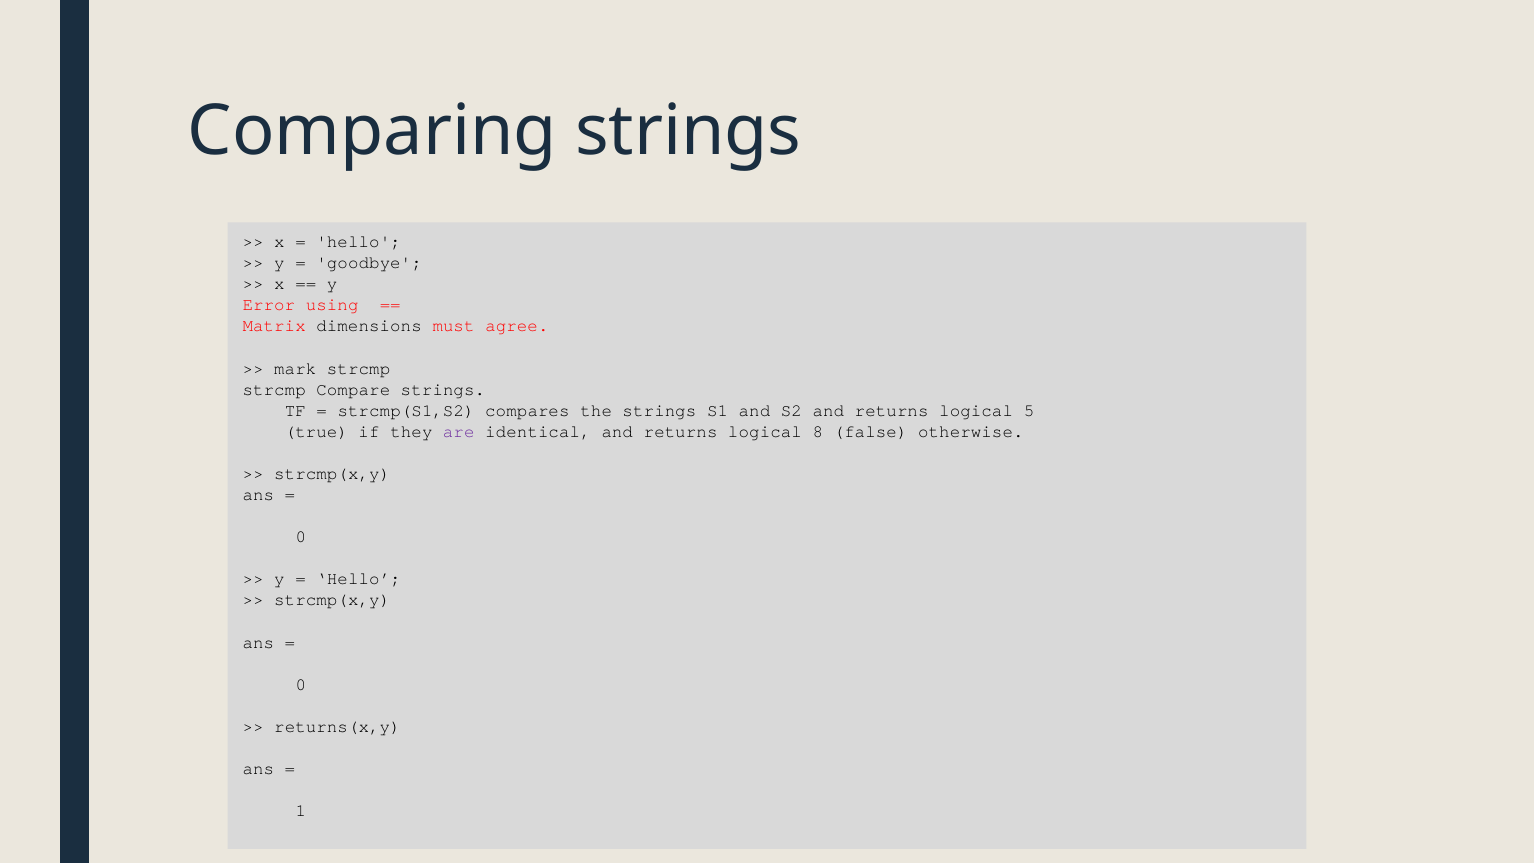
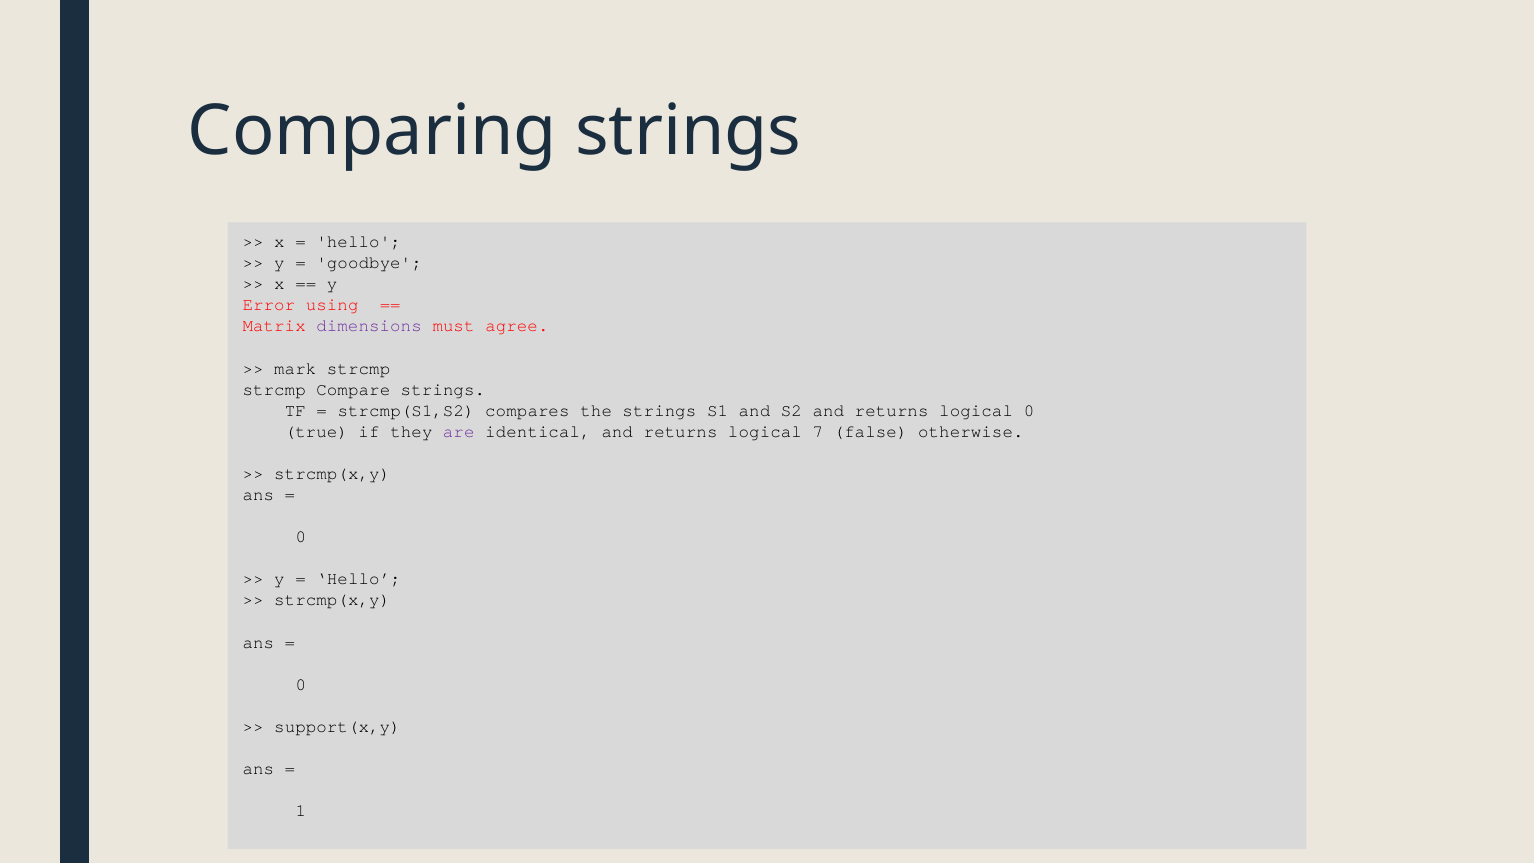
dimensions colour: black -> purple
logical 5: 5 -> 0
8: 8 -> 7
returns(x,y: returns(x,y -> support(x,y
